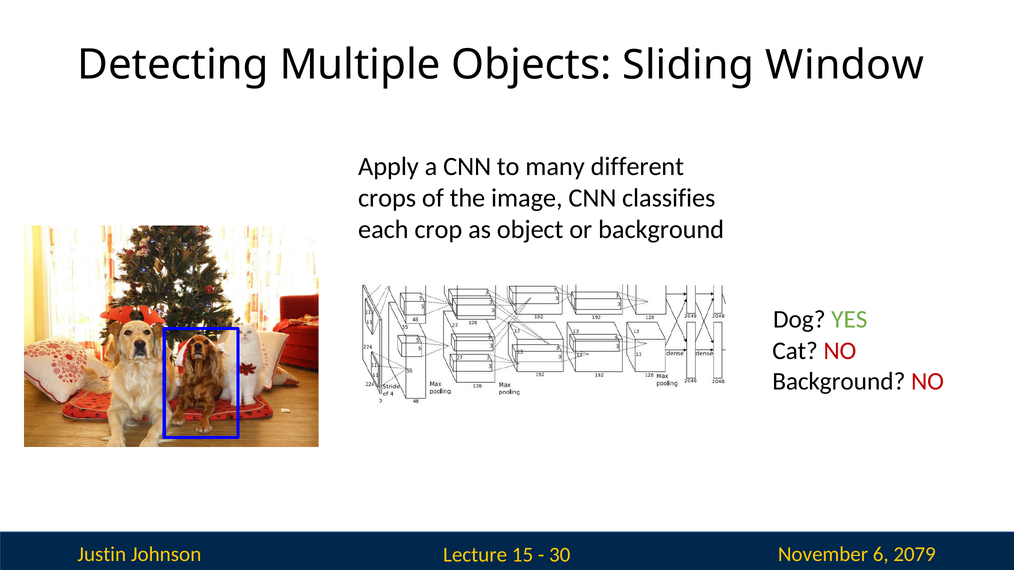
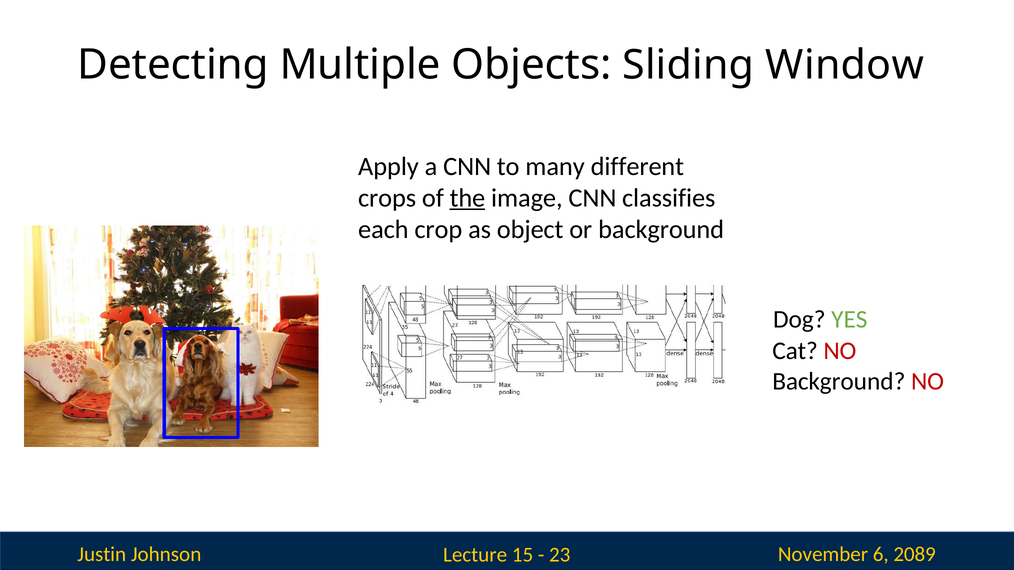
the underline: none -> present
30: 30 -> 23
2079: 2079 -> 2089
